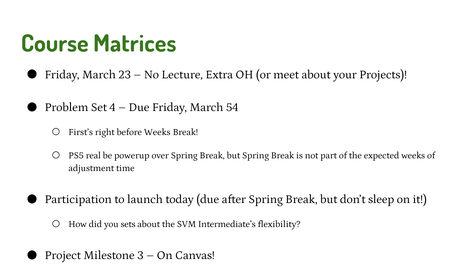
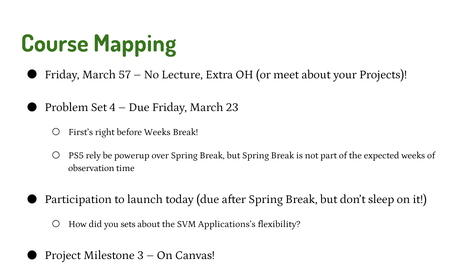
Matrices: Matrices -> Mapping
23: 23 -> 57
54: 54 -> 23
real: real -> rely
adjustment: adjustment -> observation
Intermediate’s: Intermediate’s -> Applications’s
